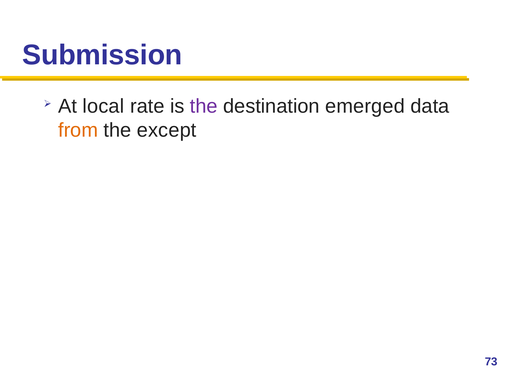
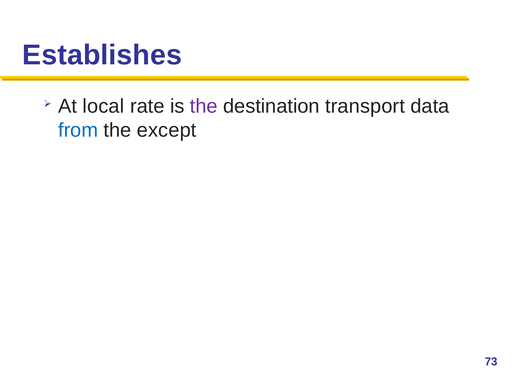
Submission: Submission -> Establishes
emerged: emerged -> transport
from colour: orange -> blue
